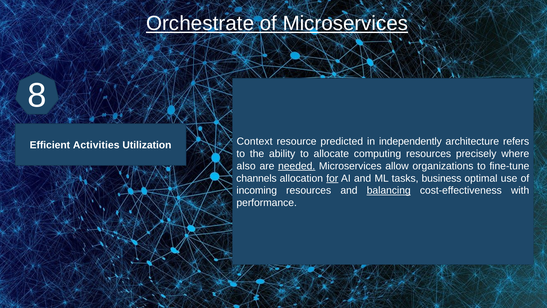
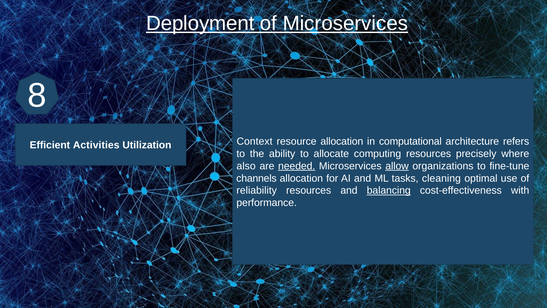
Orchestrate: Orchestrate -> Deployment
resource predicted: predicted -> allocation
independently: independently -> computational
allow underline: none -> present
for underline: present -> none
business: business -> cleaning
incoming: incoming -> reliability
